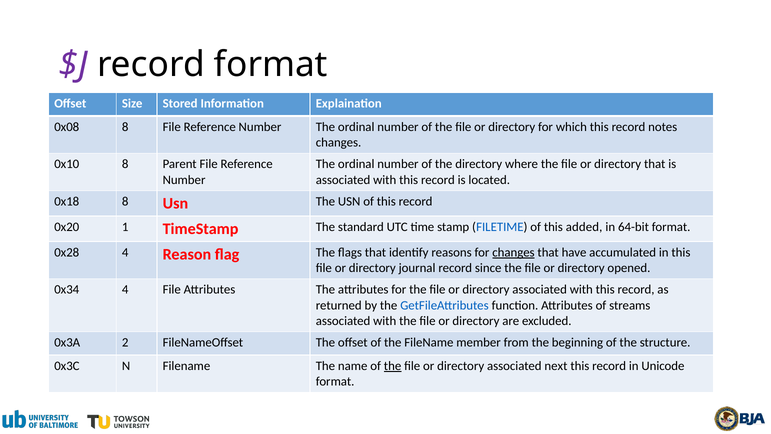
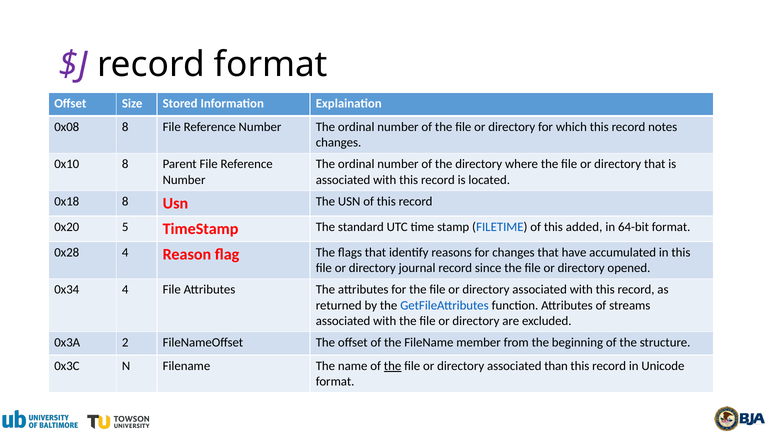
1: 1 -> 5
changes at (513, 252) underline: present -> none
next: next -> than
